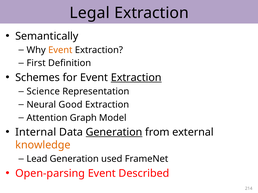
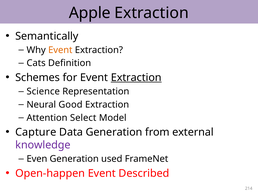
Legal: Legal -> Apple
First: First -> Cats
Graph: Graph -> Select
Internal: Internal -> Capture
Generation at (114, 132) underline: present -> none
knowledge colour: orange -> purple
Lead: Lead -> Even
Open-parsing: Open-parsing -> Open-happen
